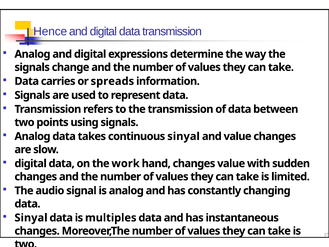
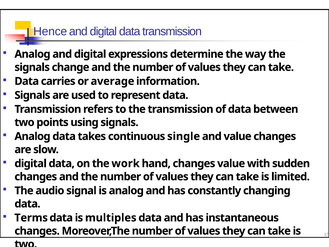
spreads: spreads -> average
continuous sinyal: sinyal -> single
Sinyal at (31, 218): Sinyal -> Terms
